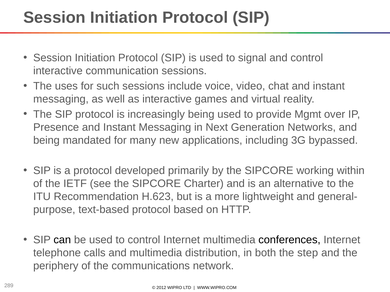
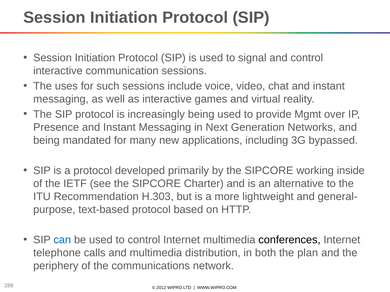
within: within -> inside
H.623: H.623 -> H.303
can colour: black -> blue
step: step -> plan
